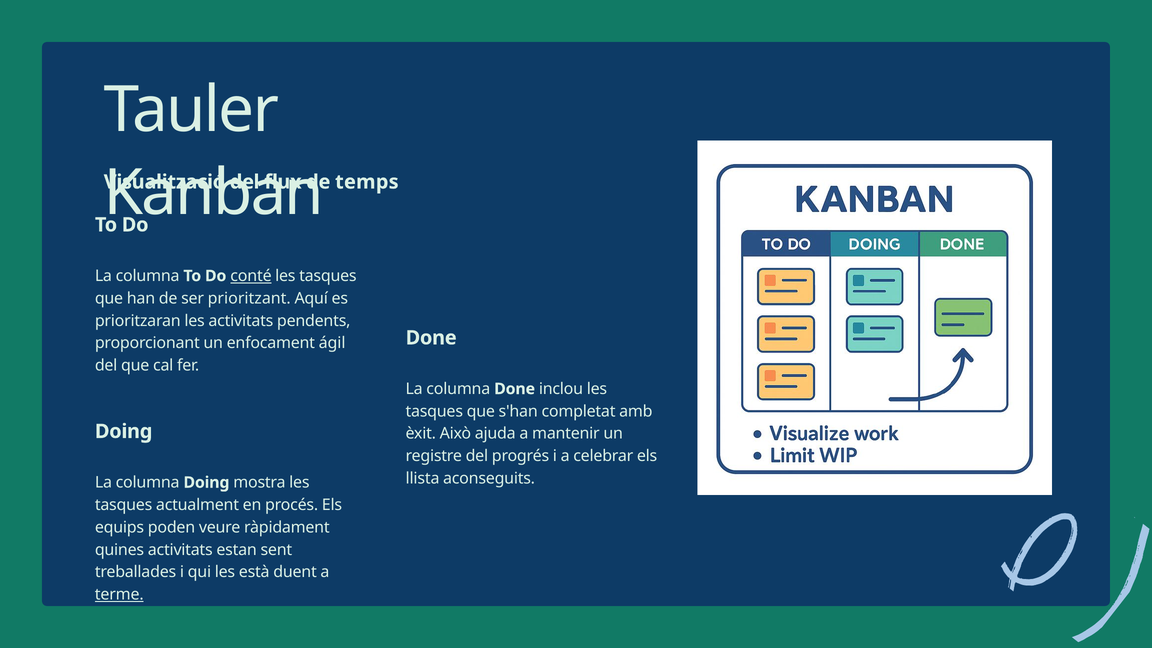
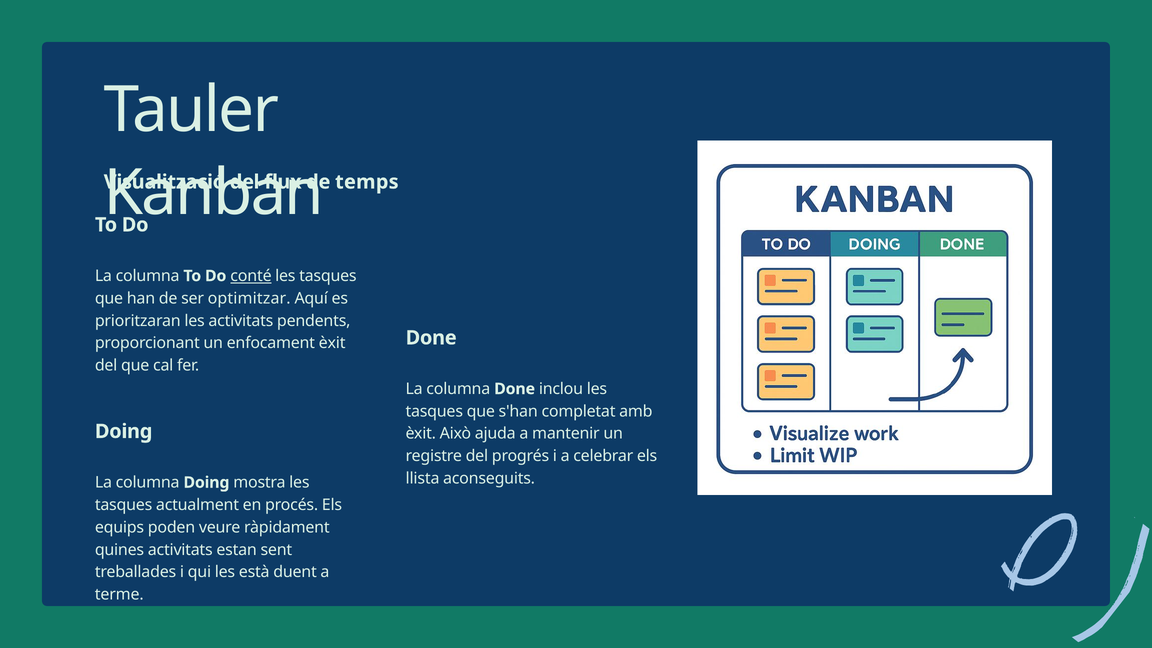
prioritzant: prioritzant -> optimitzar
enfocament ágil: ágil -> èxit
terme underline: present -> none
